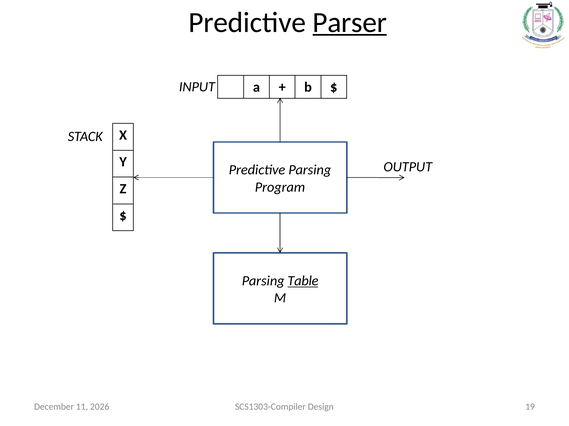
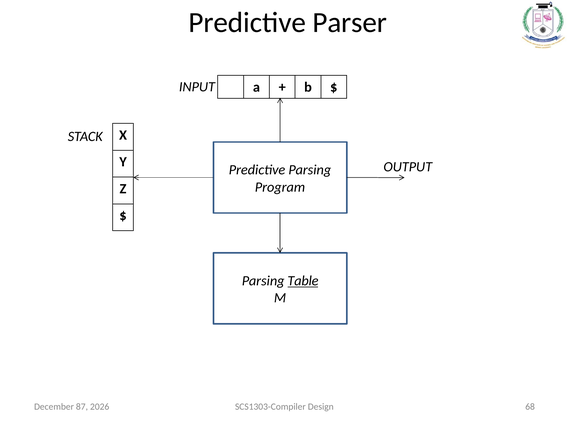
Parser underline: present -> none
11: 11 -> 87
19: 19 -> 68
